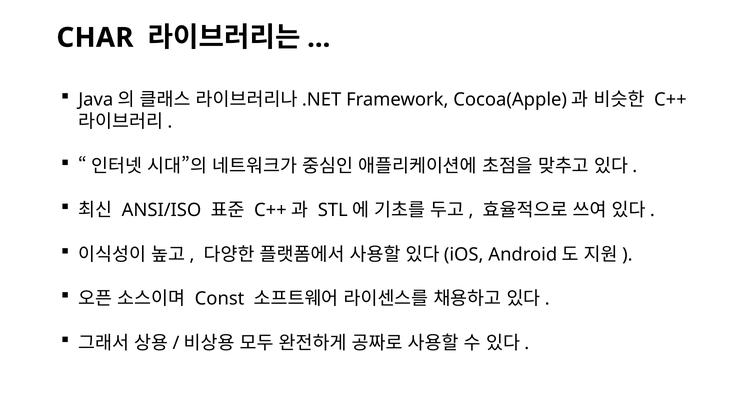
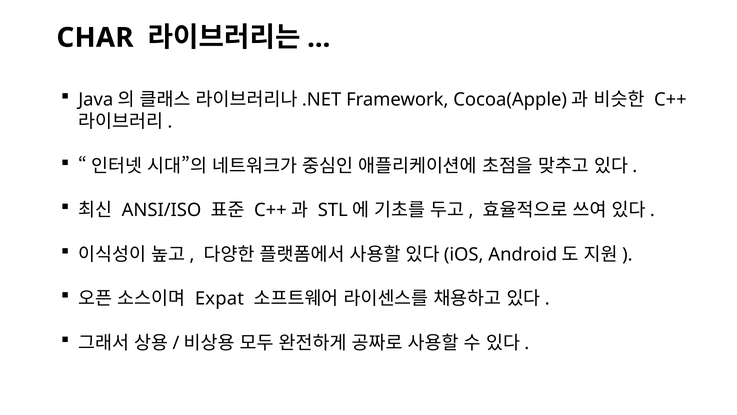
Const: Const -> Expat
